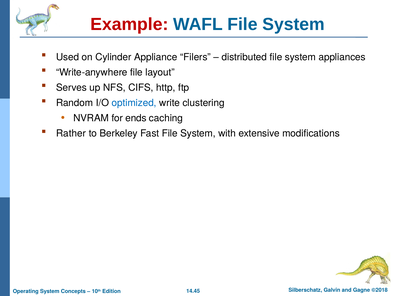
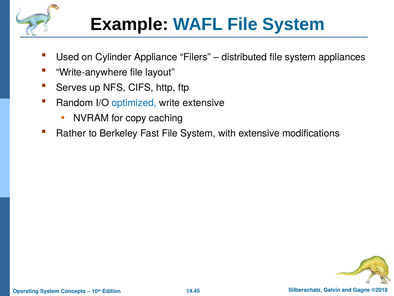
Example colour: red -> black
write clustering: clustering -> extensive
ends: ends -> copy
